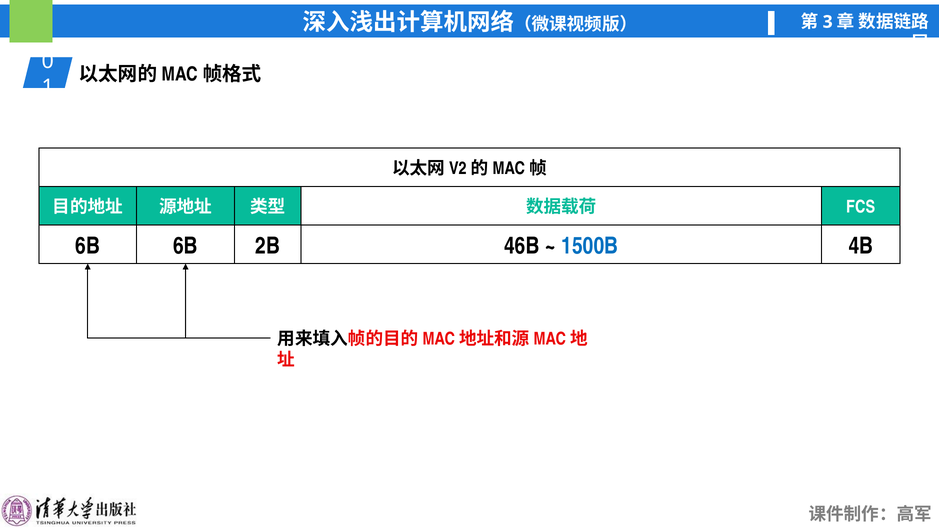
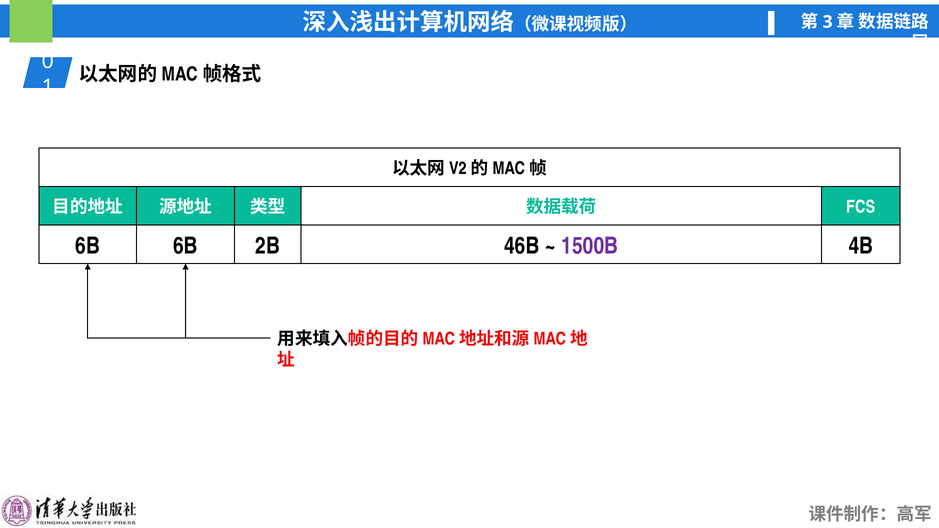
1500B colour: blue -> purple
